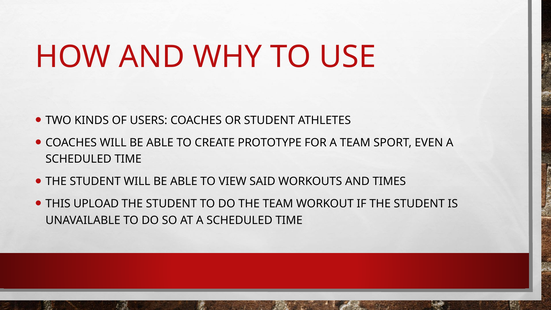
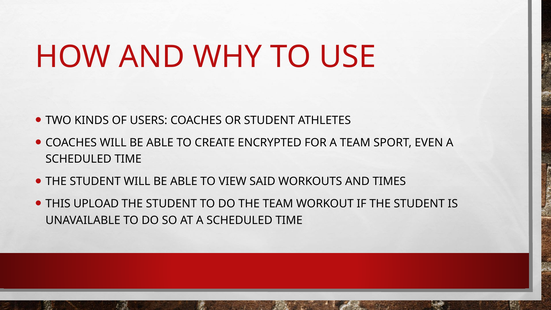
PROTOTYPE: PROTOTYPE -> ENCRYPTED
